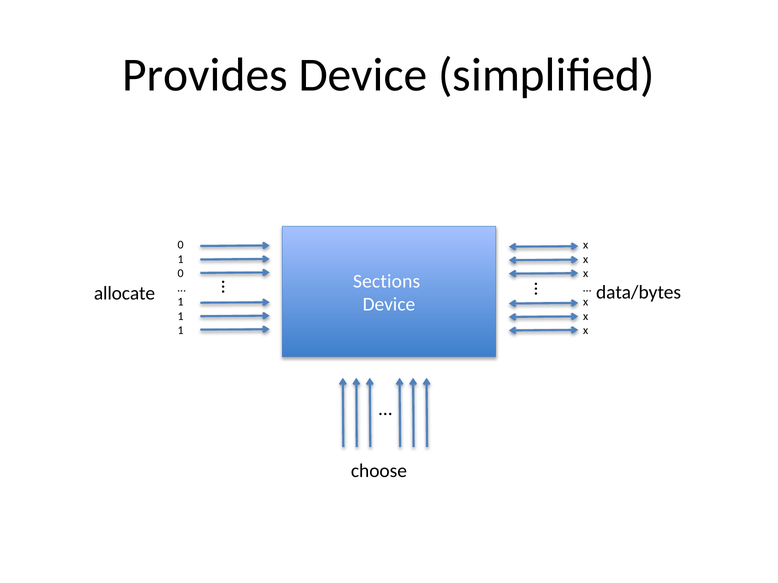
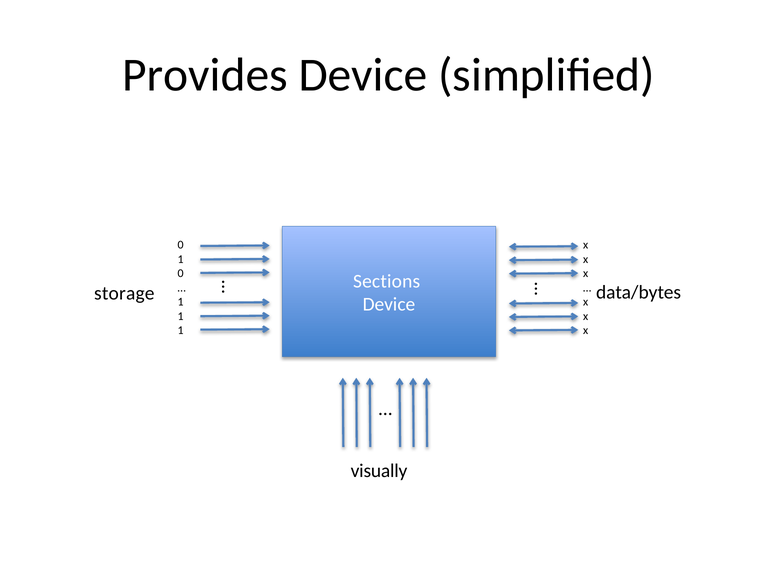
allocate: allocate -> storage
choose: choose -> visually
